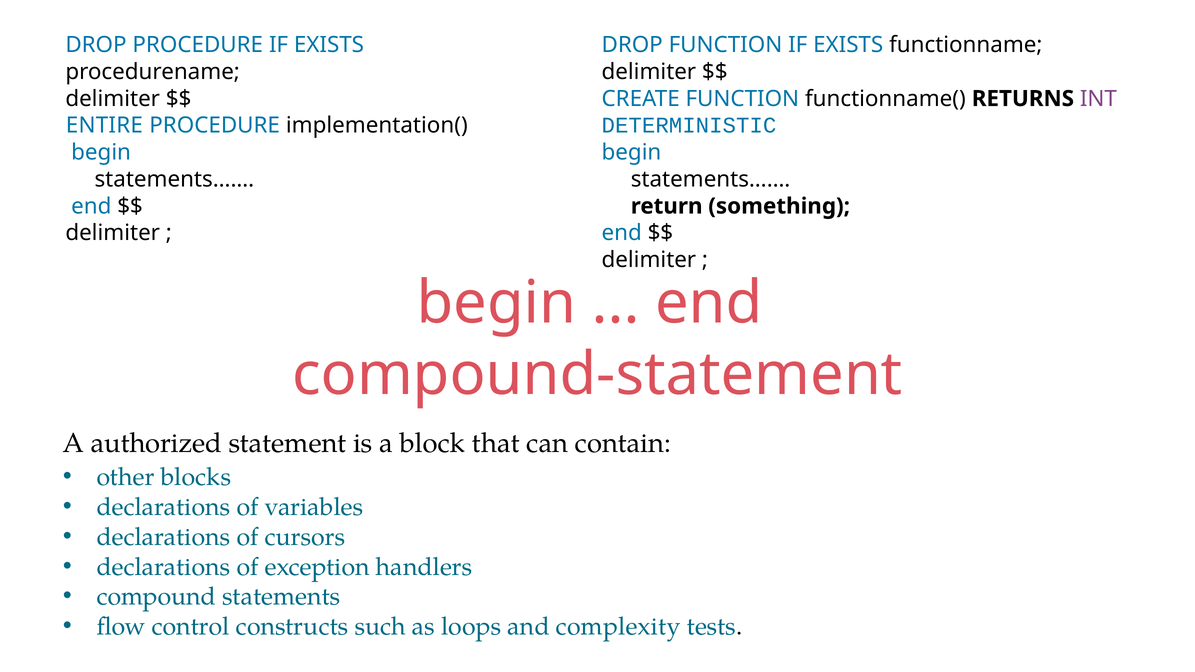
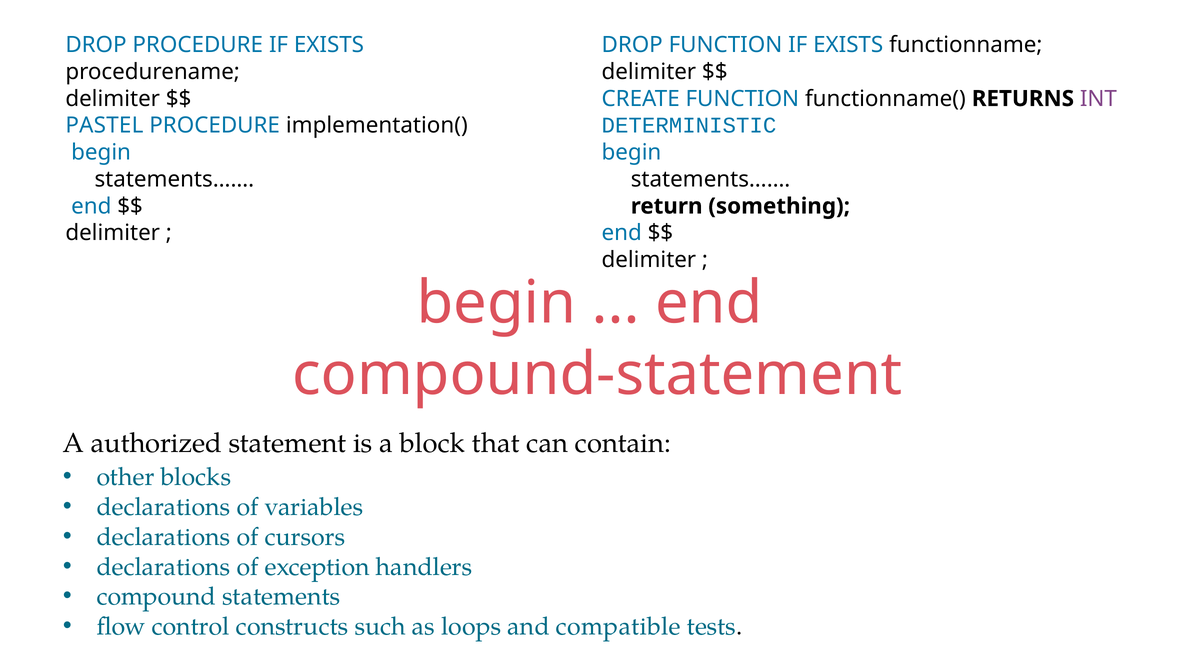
ENTIRE: ENTIRE -> PASTEL
complexity: complexity -> compatible
